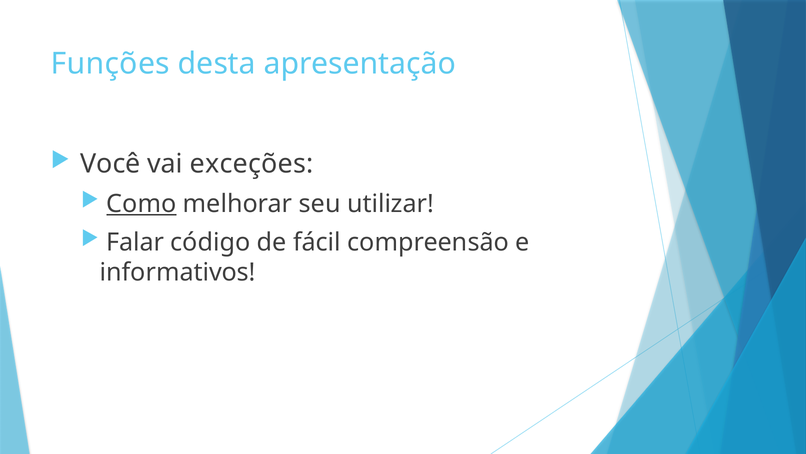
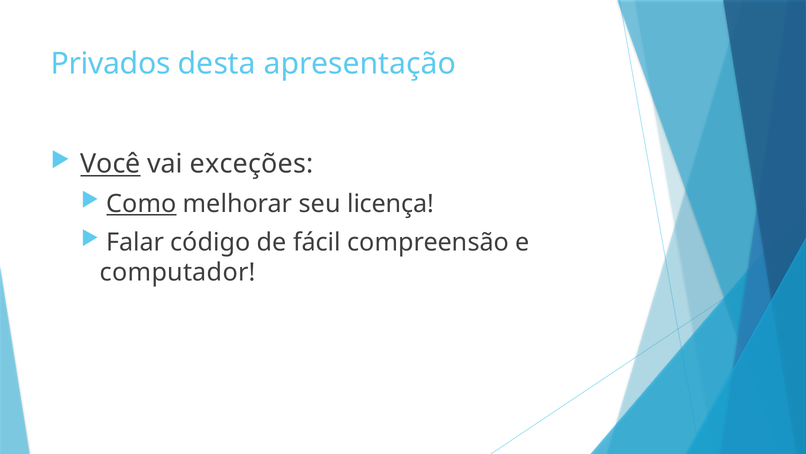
Funções: Funções -> Privados
Você underline: none -> present
utilizar: utilizar -> licença
informativos: informativos -> computador
